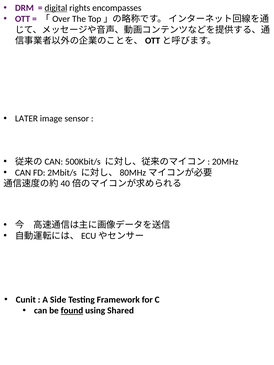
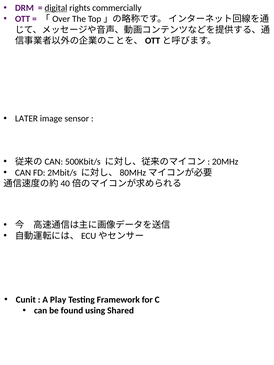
encompasses: encompasses -> commercially
Side: Side -> Play
found underline: present -> none
